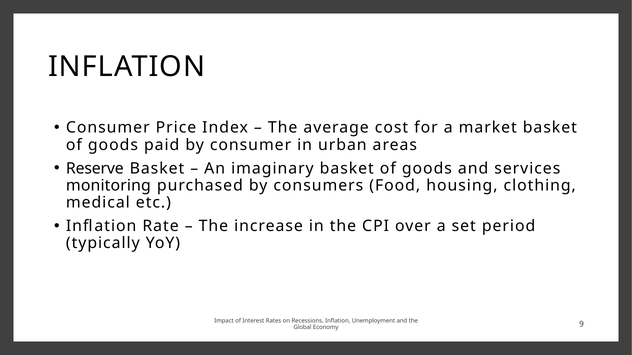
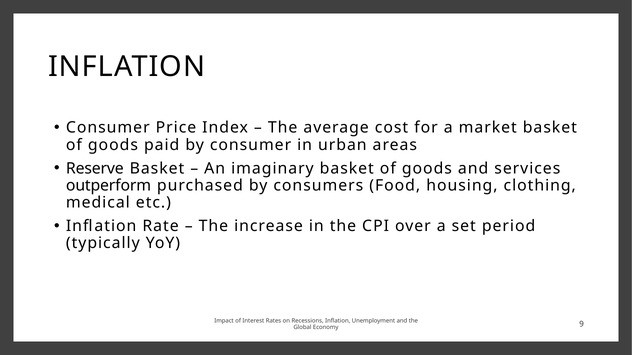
monitoring: monitoring -> outperform
